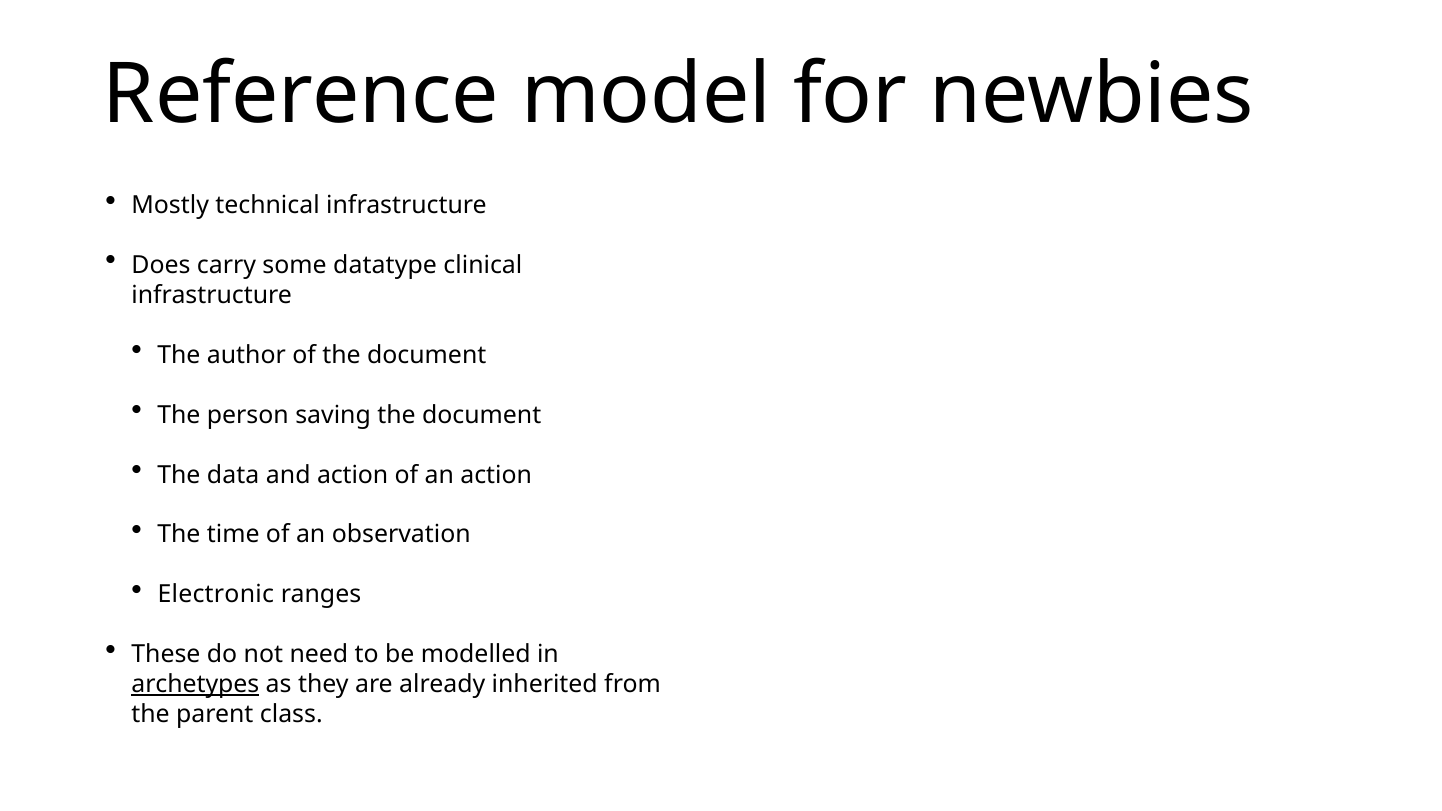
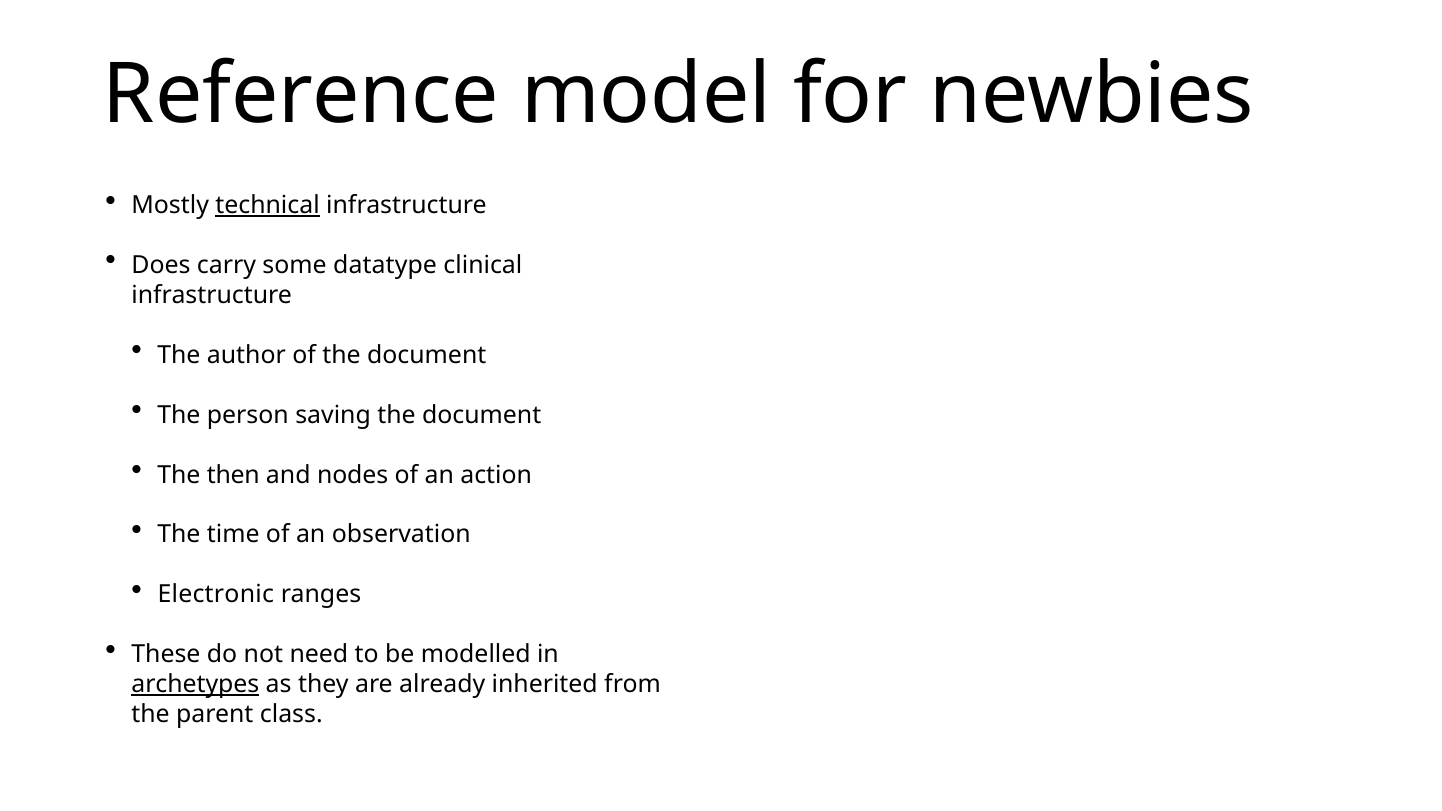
technical underline: none -> present
data: data -> then
and action: action -> nodes
